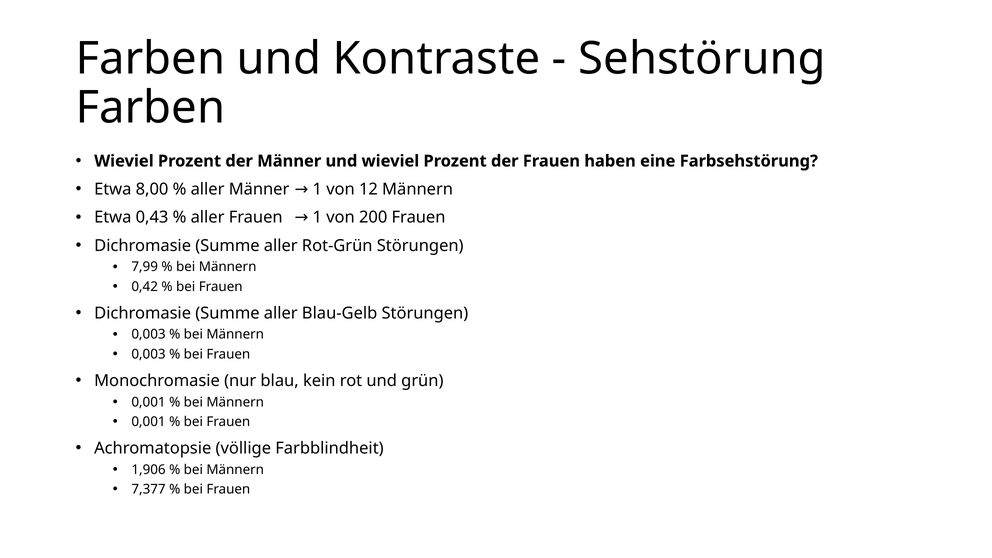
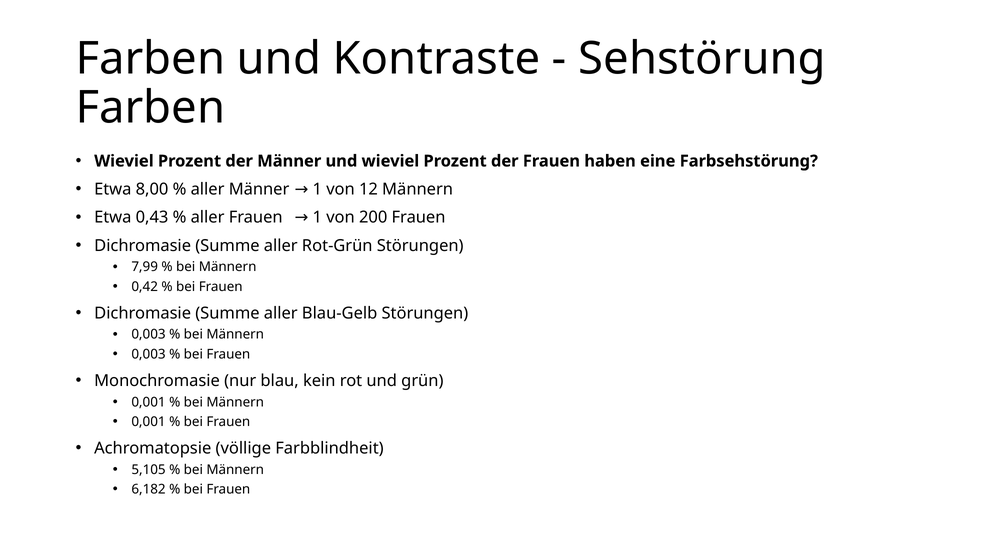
1,906: 1,906 -> 5,105
7,377: 7,377 -> 6,182
